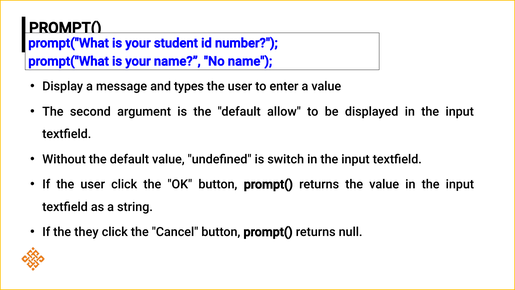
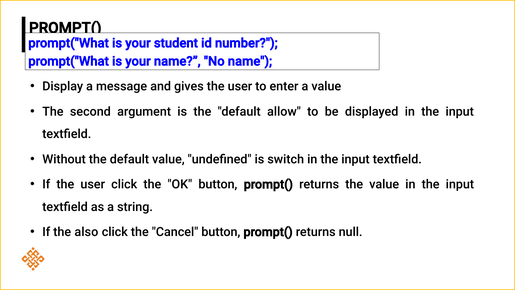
types: types -> gives
they: they -> also
